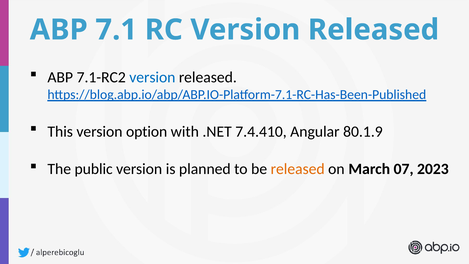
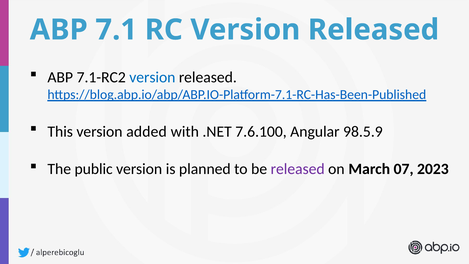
option: option -> added
7.4.410: 7.4.410 -> 7.6.100
80.1.9: 80.1.9 -> 98.5.9
released at (298, 169) colour: orange -> purple
